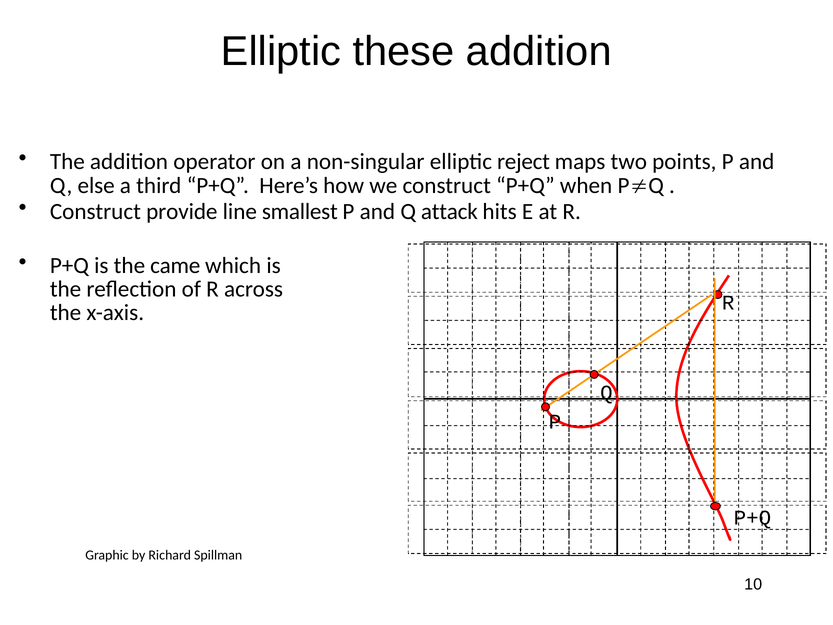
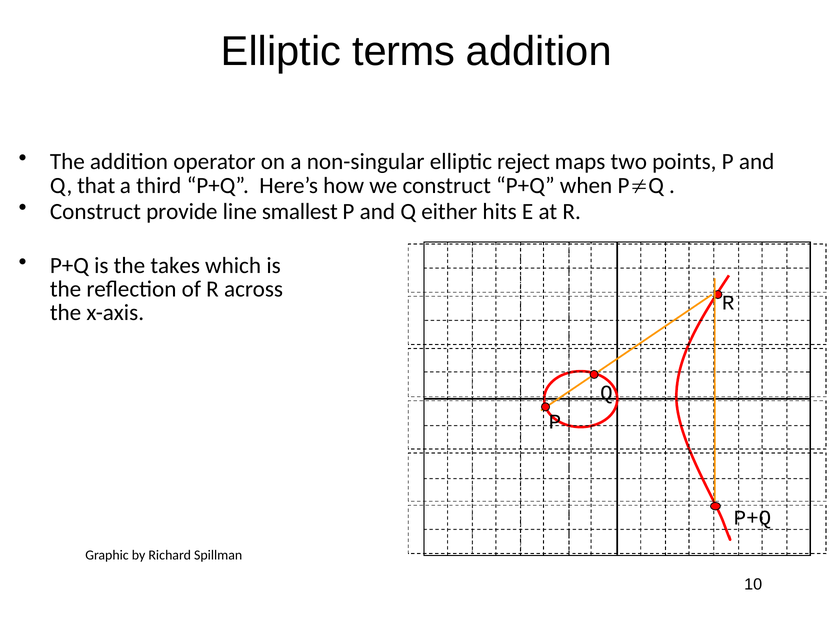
these: these -> terms
else: else -> that
attack: attack -> either
came: came -> takes
